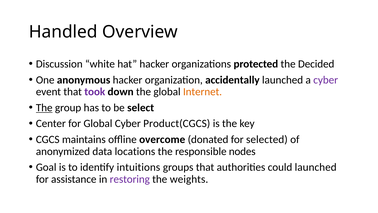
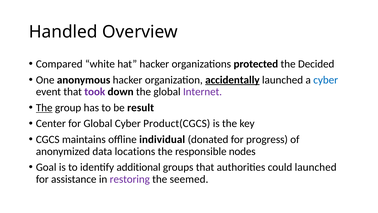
Discussion: Discussion -> Compared
accidentally underline: none -> present
cyber at (326, 80) colour: purple -> blue
Internet colour: orange -> purple
select: select -> result
overcome: overcome -> individual
selected: selected -> progress
intuitions: intuitions -> additional
weights: weights -> seemed
